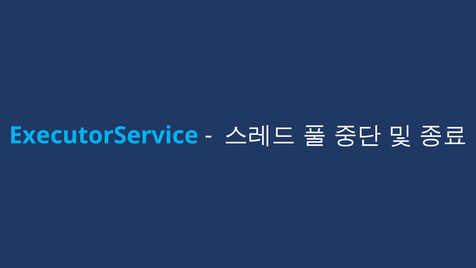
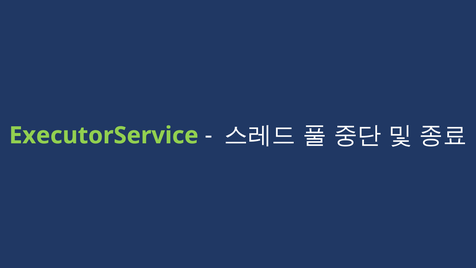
ExecutorService colour: light blue -> light green
